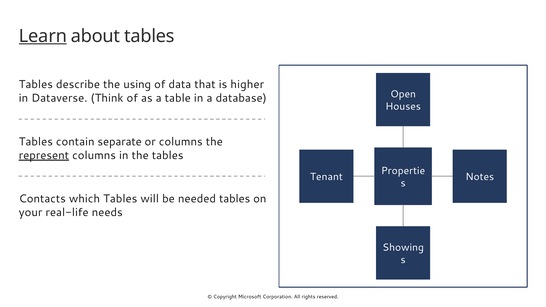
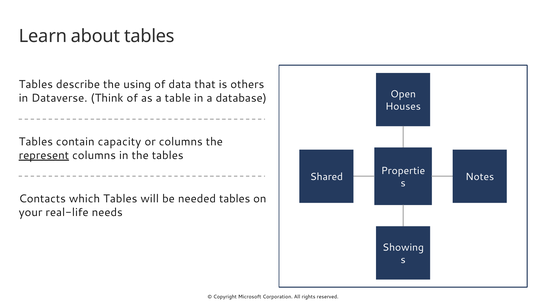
Learn underline: present -> none
higher: higher -> others
separate: separate -> capacity
Tenant: Tenant -> Shared
